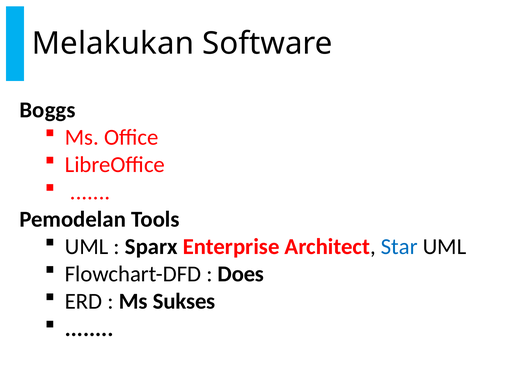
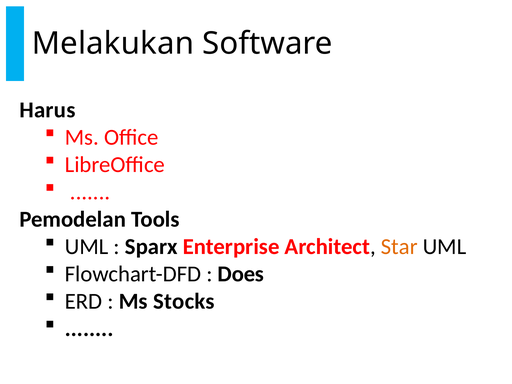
Boggs: Boggs -> Harus
Star colour: blue -> orange
Sukses: Sukses -> Stocks
